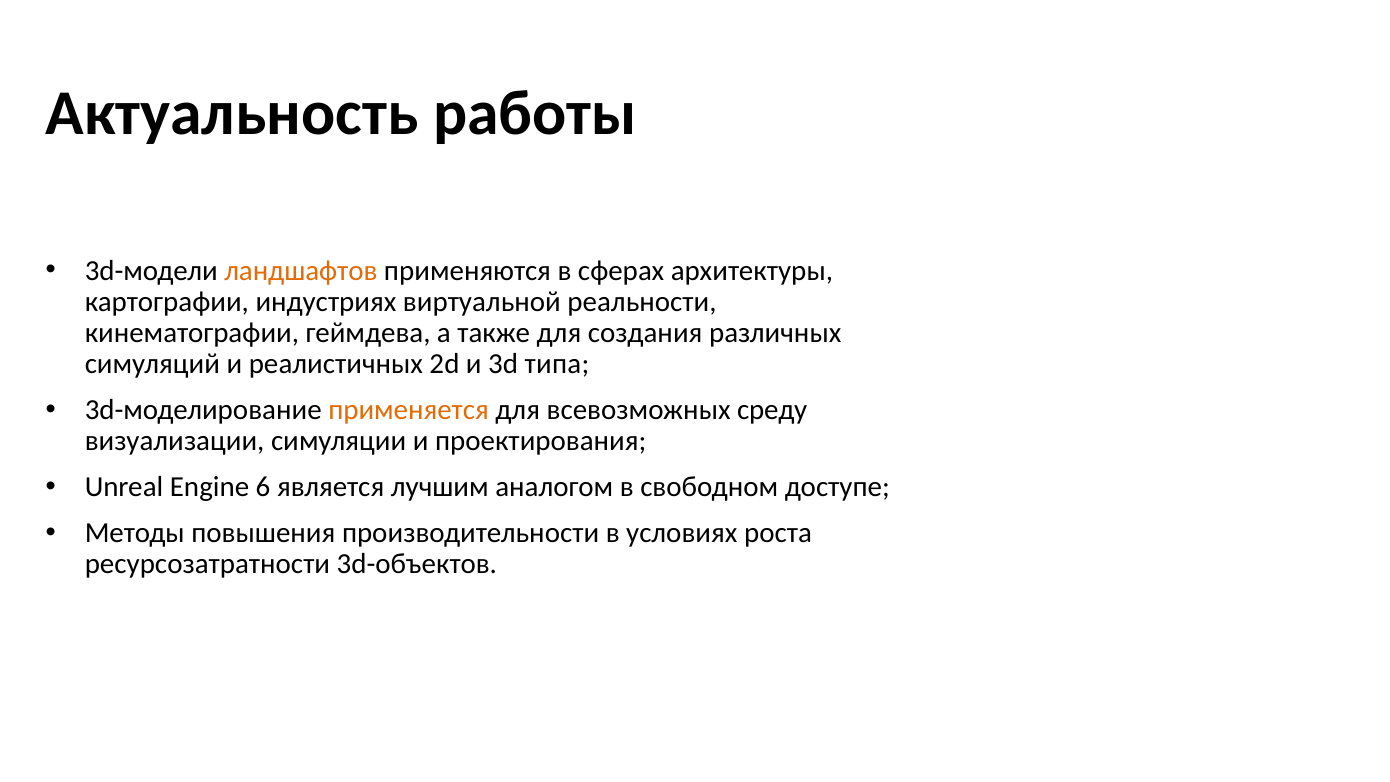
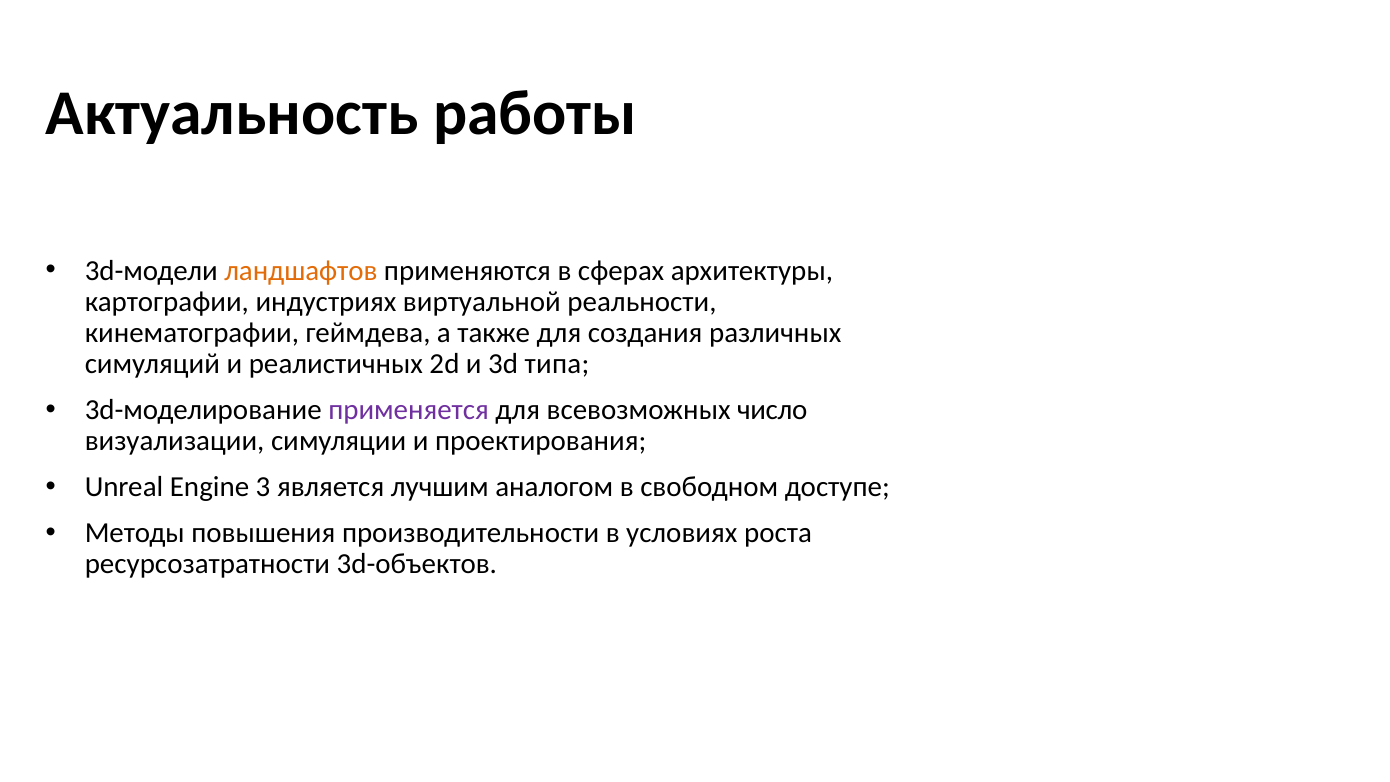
применяется colour: orange -> purple
среду: среду -> число
6: 6 -> 3
